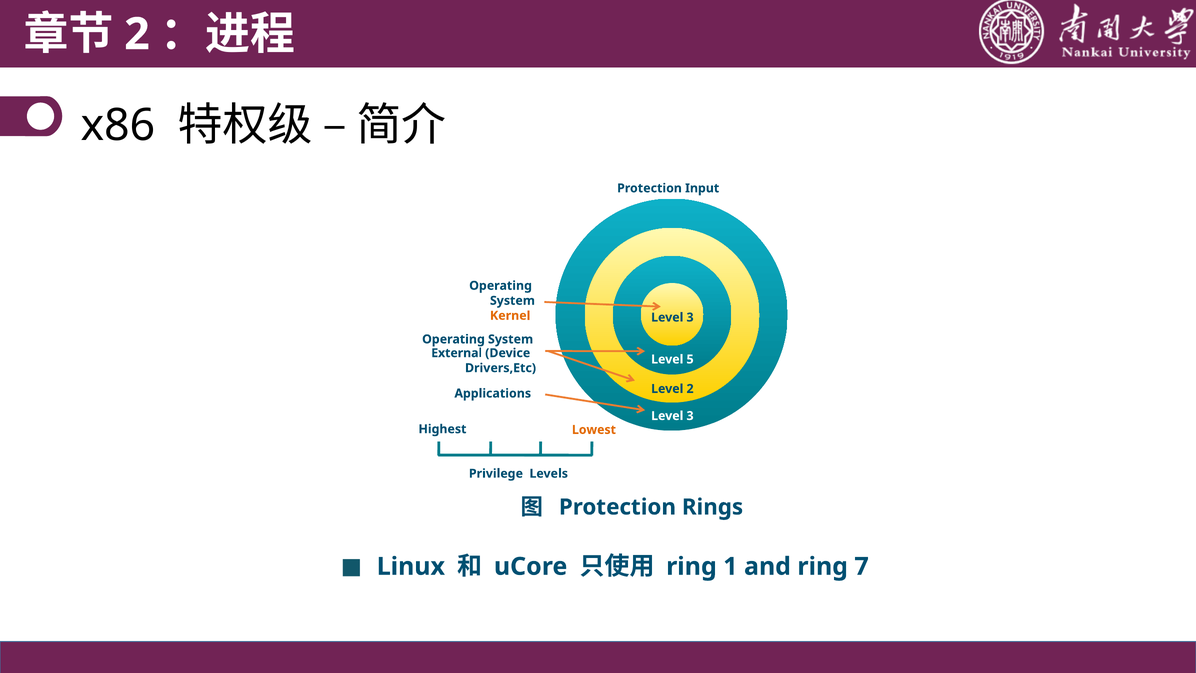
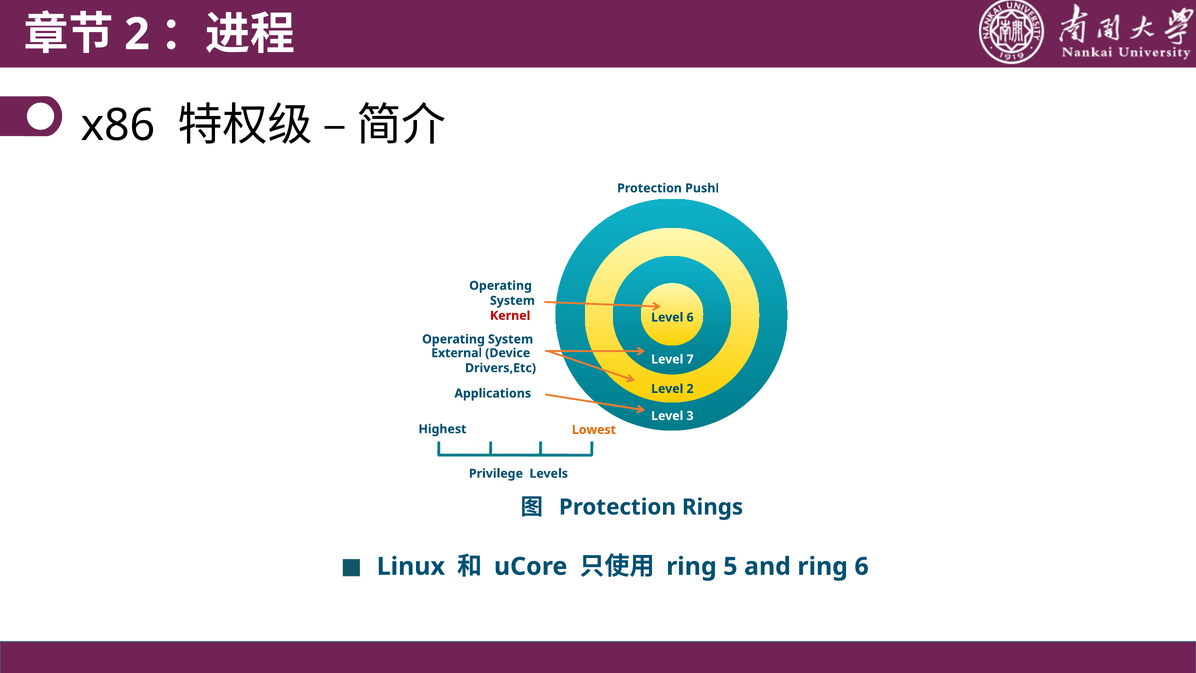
Input: Input -> Pushl
Kernel colour: orange -> red
3 at (690, 317): 3 -> 6
5: 5 -> 7
1: 1 -> 5
ring 7: 7 -> 6
